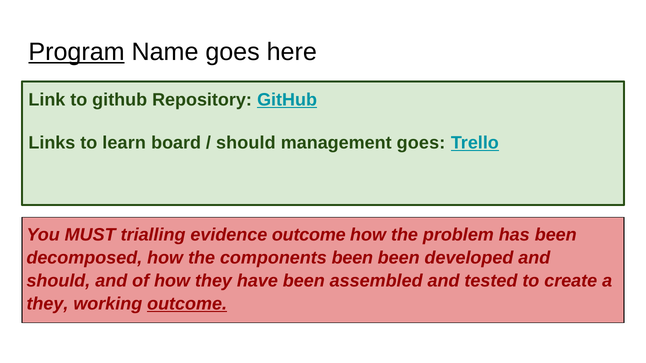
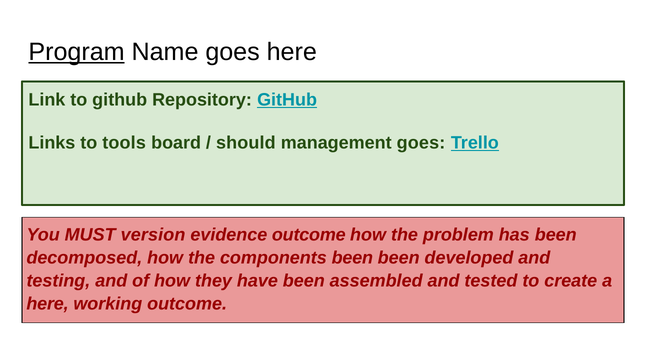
learn: learn -> tools
trialling: trialling -> version
should at (58, 281): should -> testing
they at (47, 304): they -> here
outcome at (187, 304) underline: present -> none
